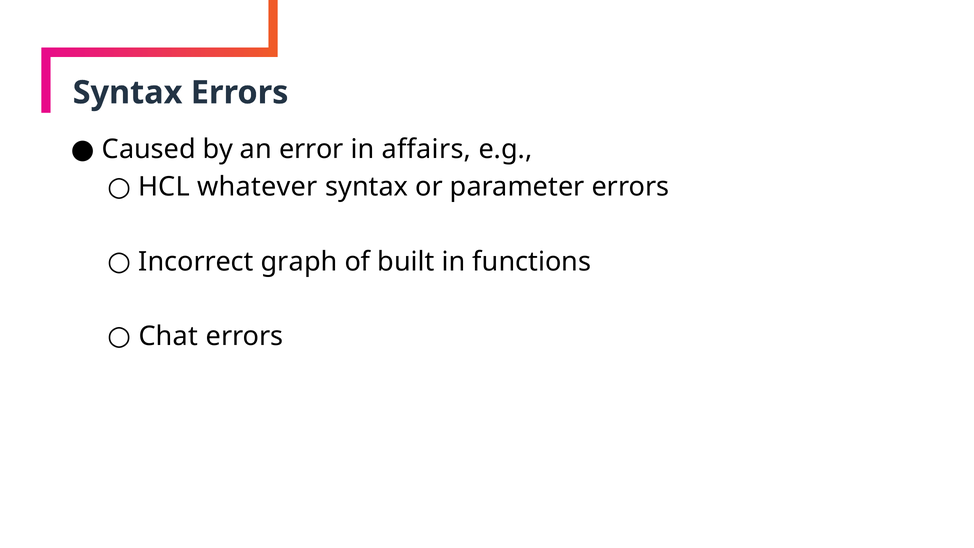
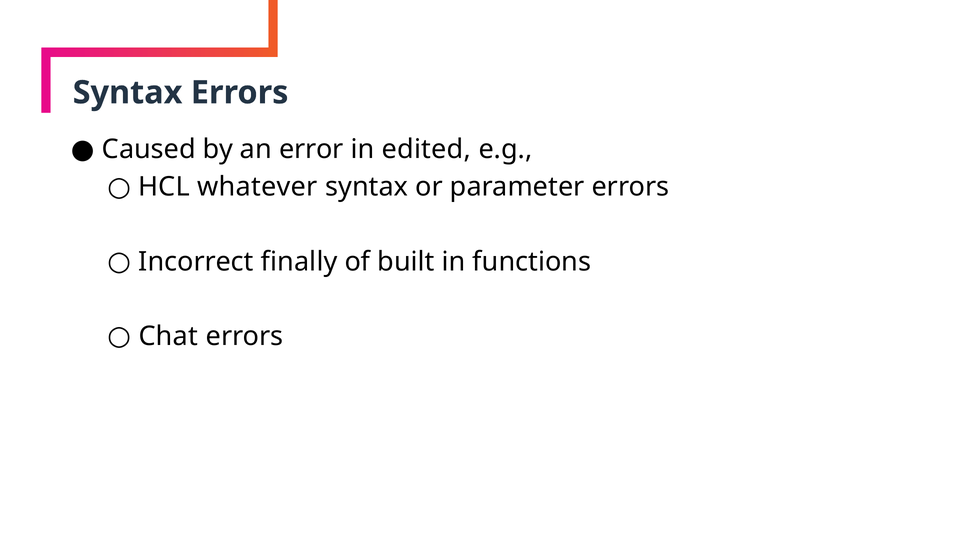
affairs: affairs -> edited
graph: graph -> finally
